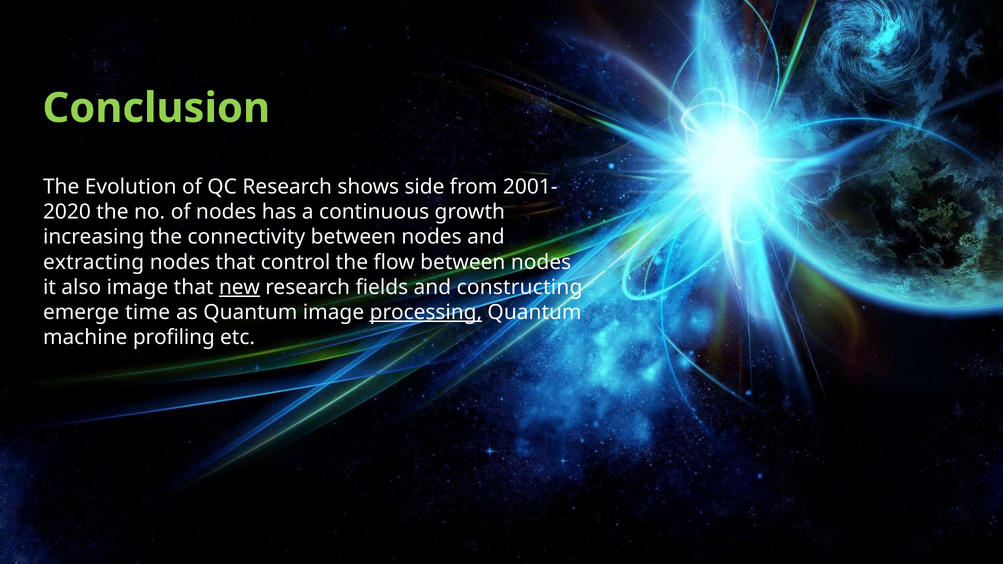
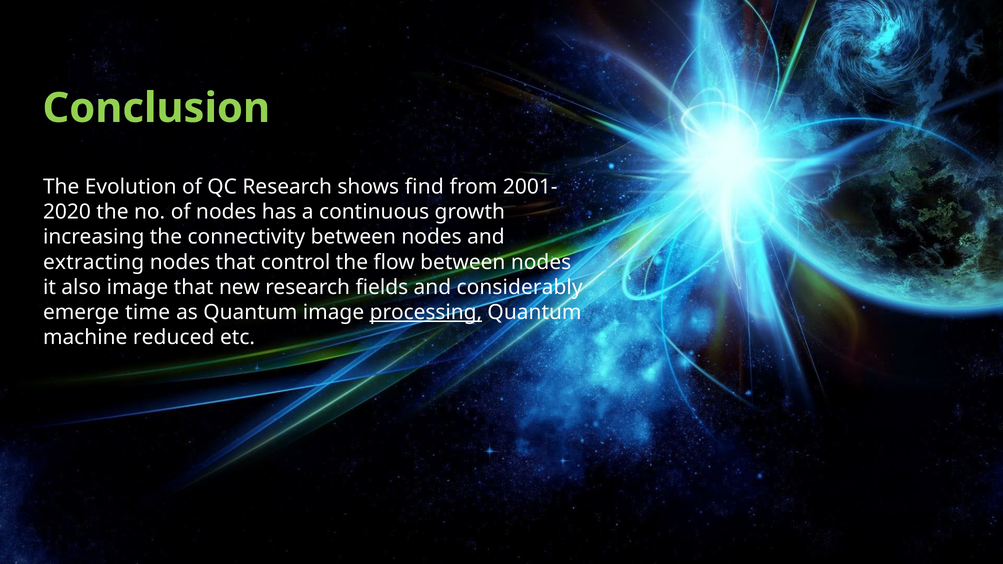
side: side -> find
new underline: present -> none
constructing: constructing -> considerably
profiling: profiling -> reduced
